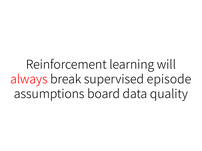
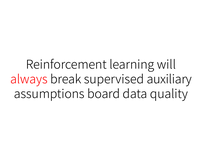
episode: episode -> auxiliary
